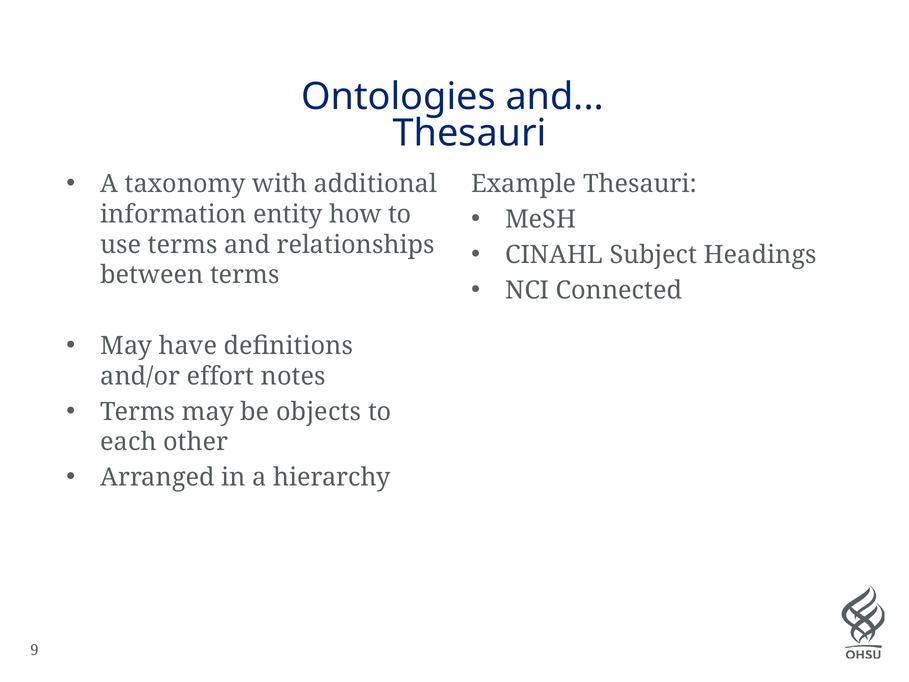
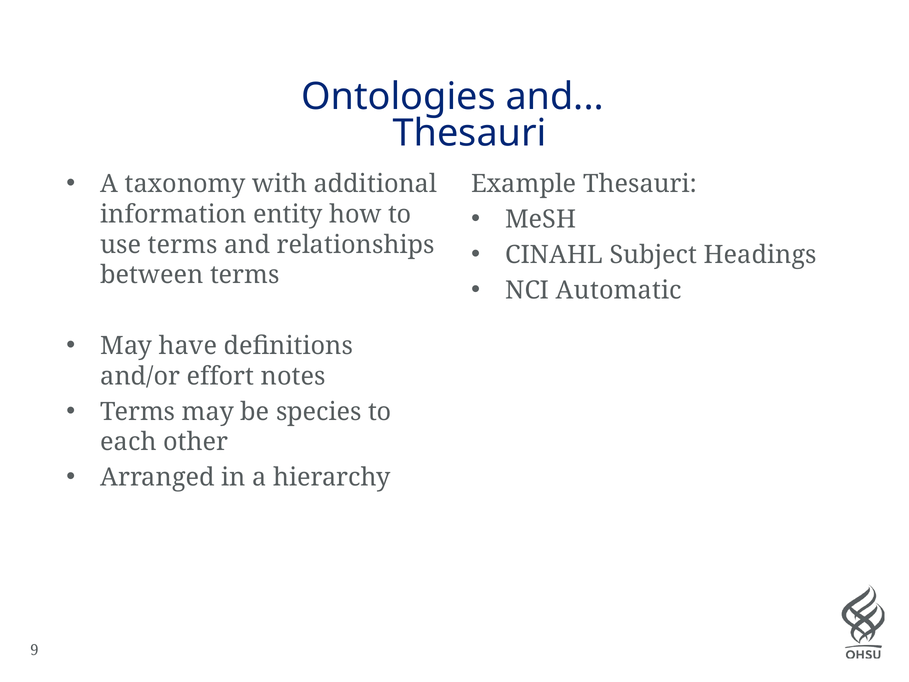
Connected: Connected -> Automatic
objects: objects -> species
